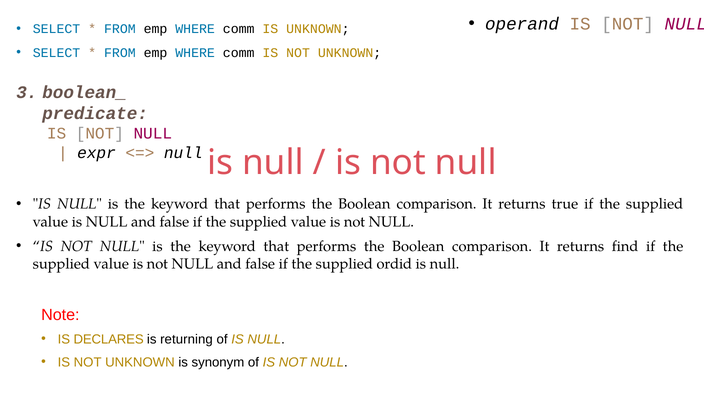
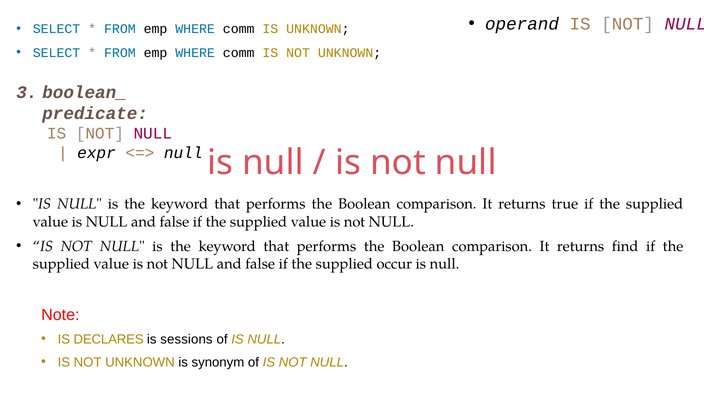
ordid: ordid -> occur
returning: returning -> sessions
